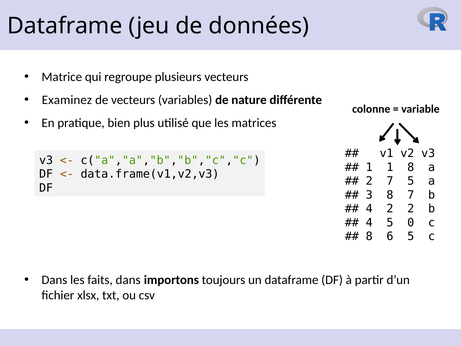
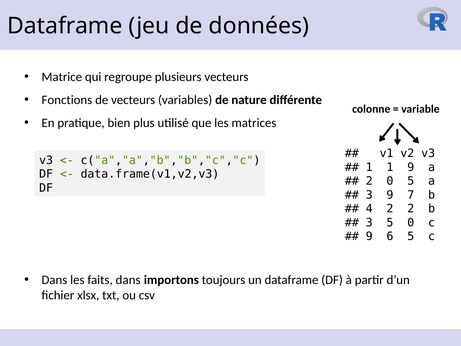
Examinez: Examinez -> Fonctions
1 8: 8 -> 9
2 7: 7 -> 0
3 8: 8 -> 9
4 at (369, 222): 4 -> 3
8 at (369, 236): 8 -> 9
